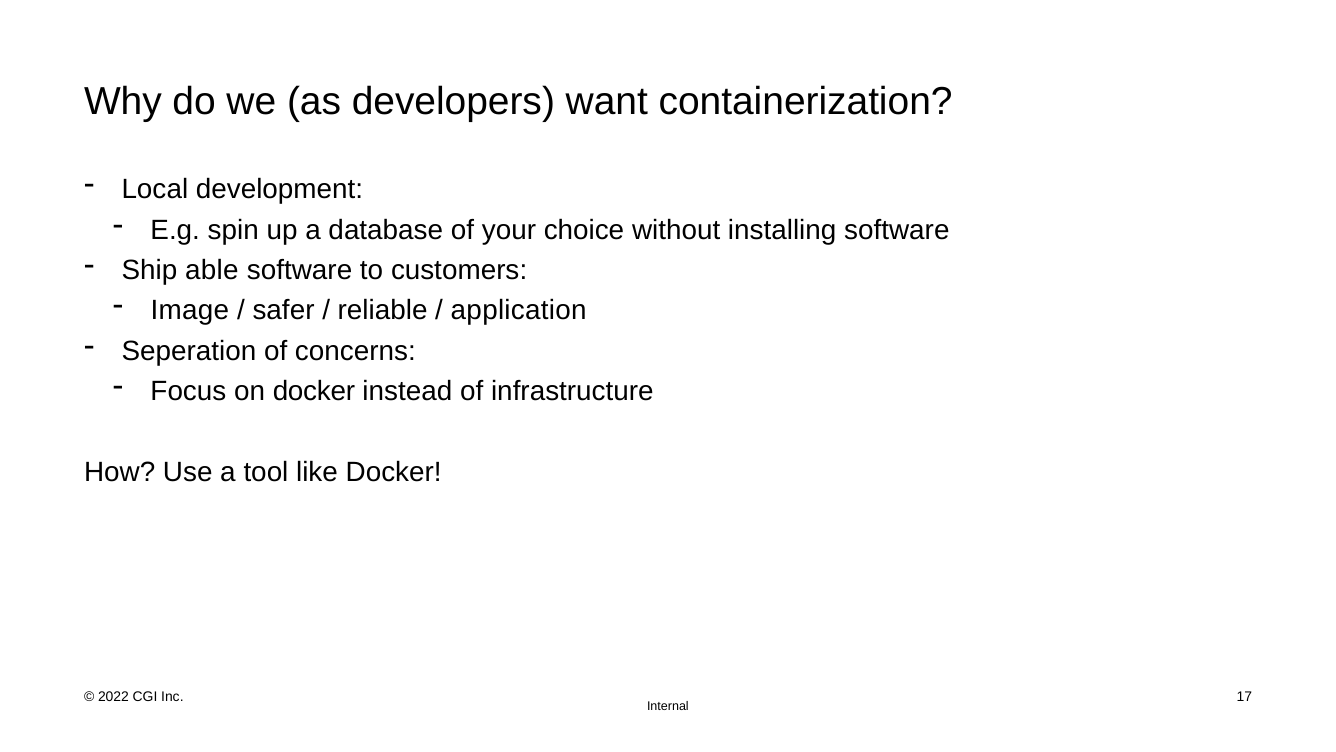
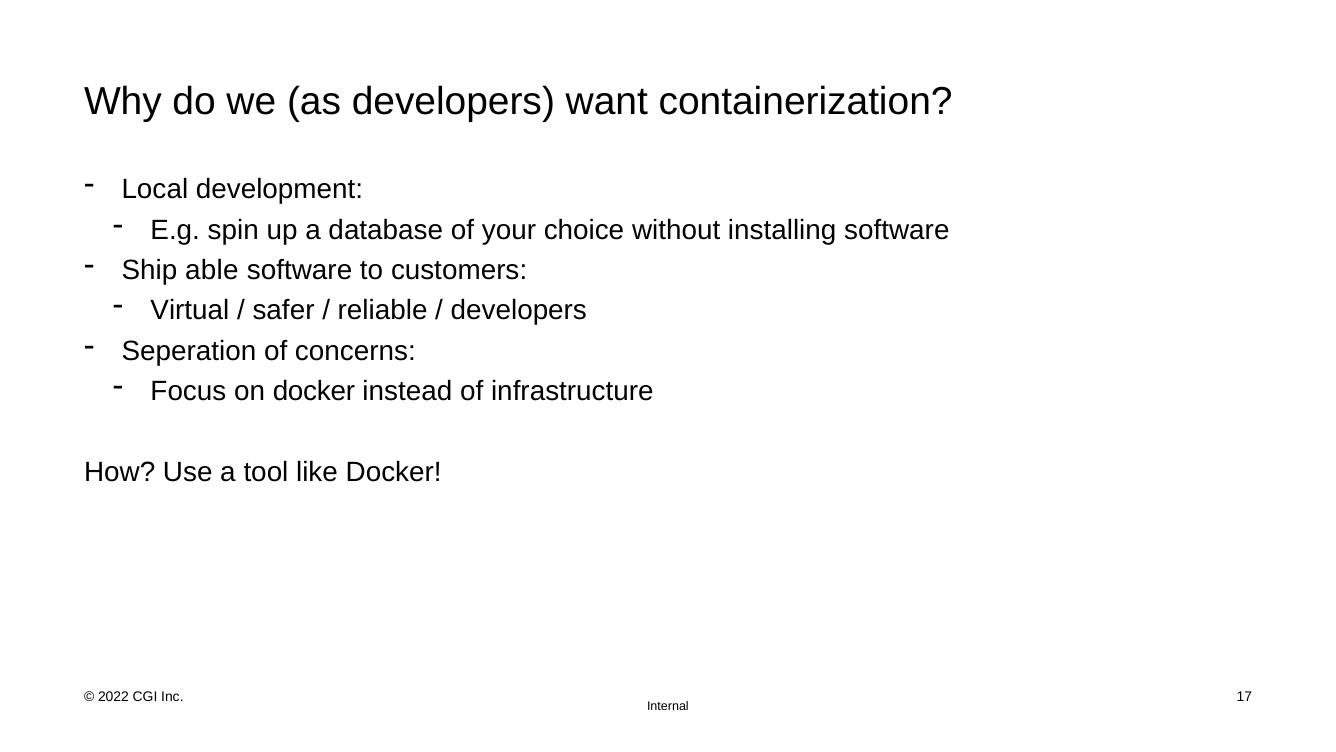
Image: Image -> Virtual
application at (519, 310): application -> developers
